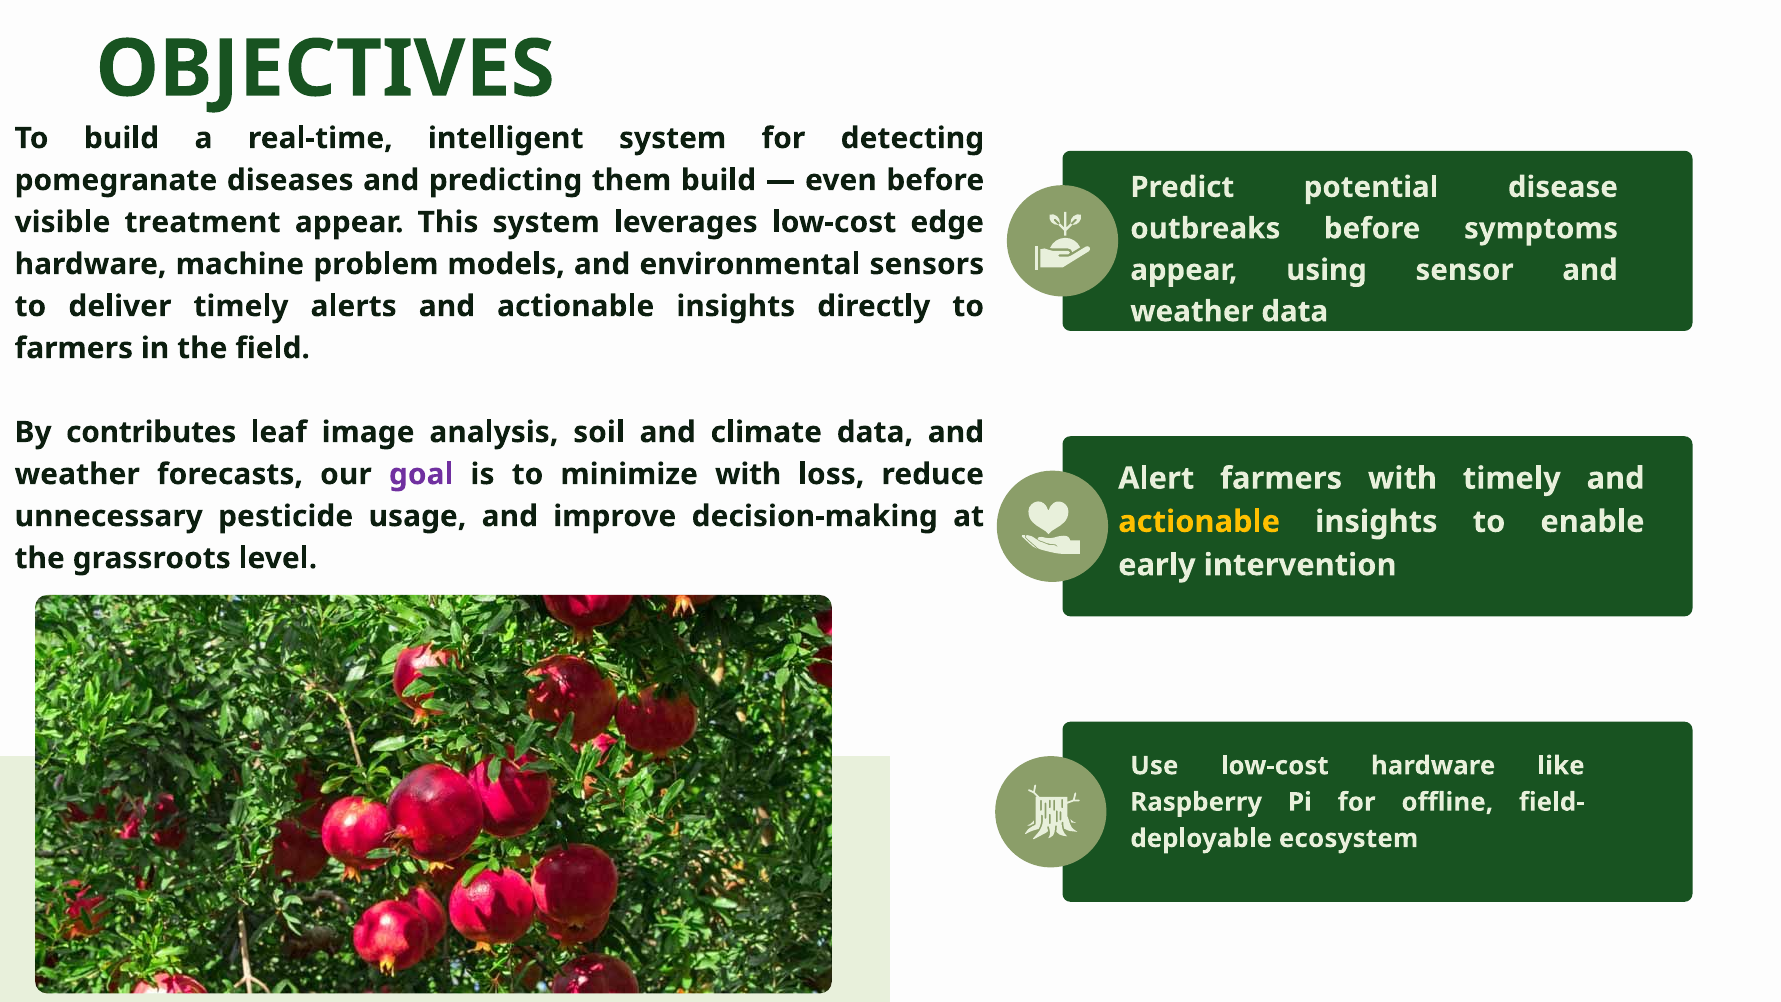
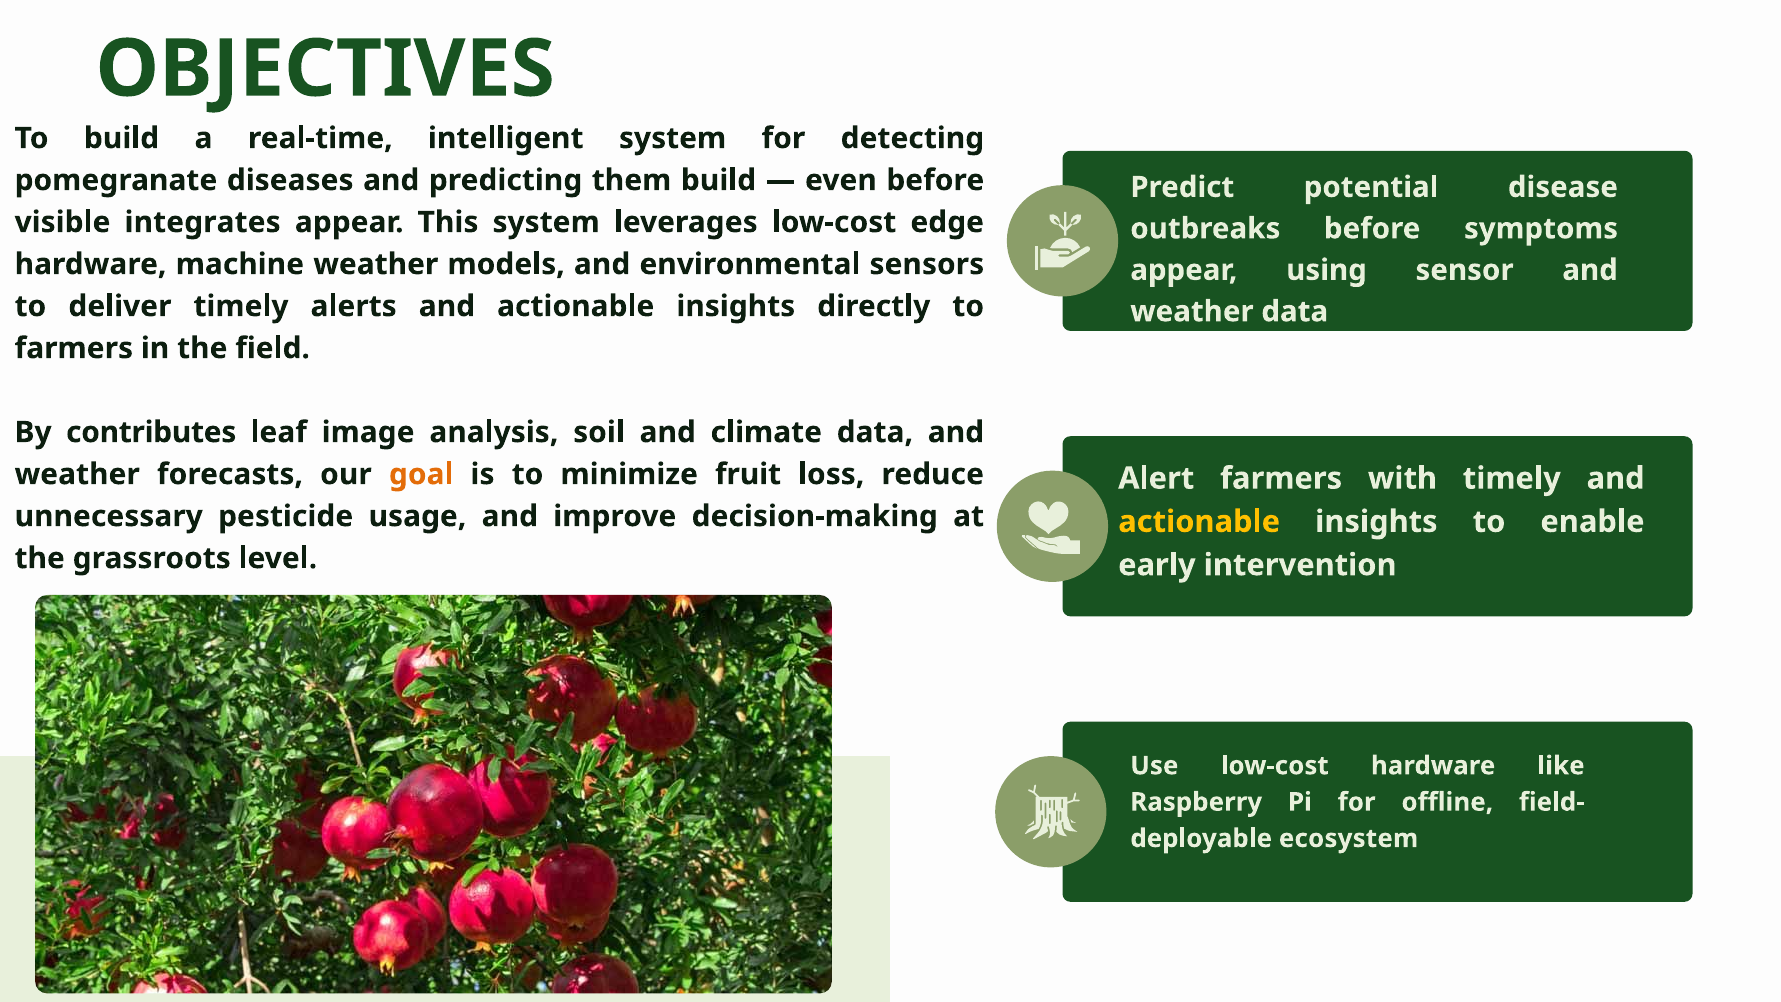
treatment: treatment -> integrates
machine problem: problem -> weather
goal colour: purple -> orange
minimize with: with -> fruit
